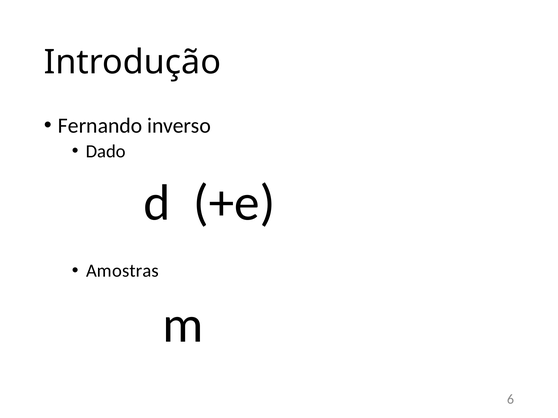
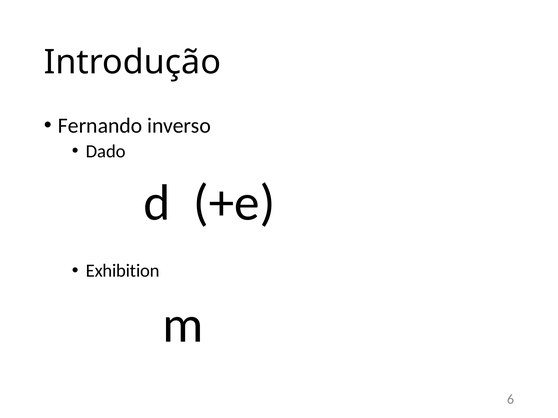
Amostras: Amostras -> Exhibition
